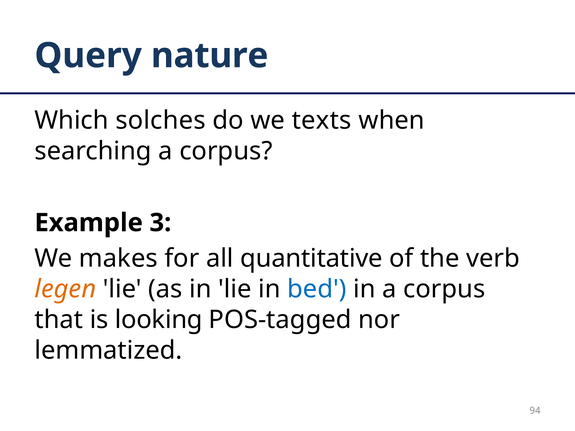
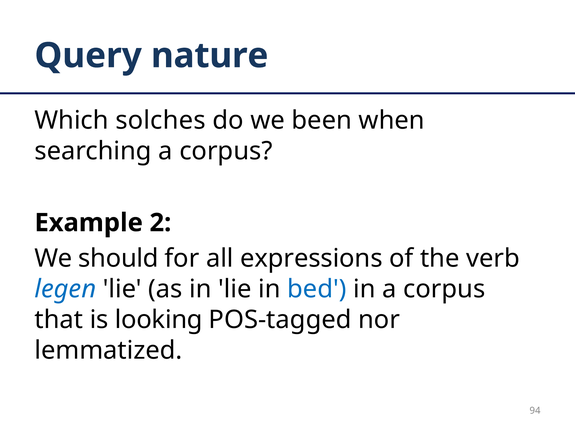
texts: texts -> been
3: 3 -> 2
makes: makes -> should
quantitative: quantitative -> expressions
legen colour: orange -> blue
